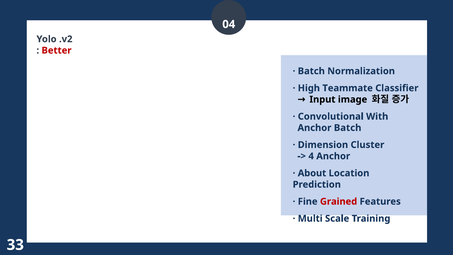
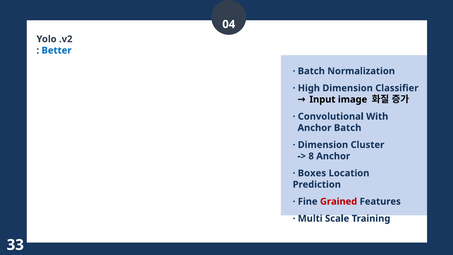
Better colour: red -> blue
High Teammate: Teammate -> Dimension
4: 4 -> 8
About: About -> Boxes
